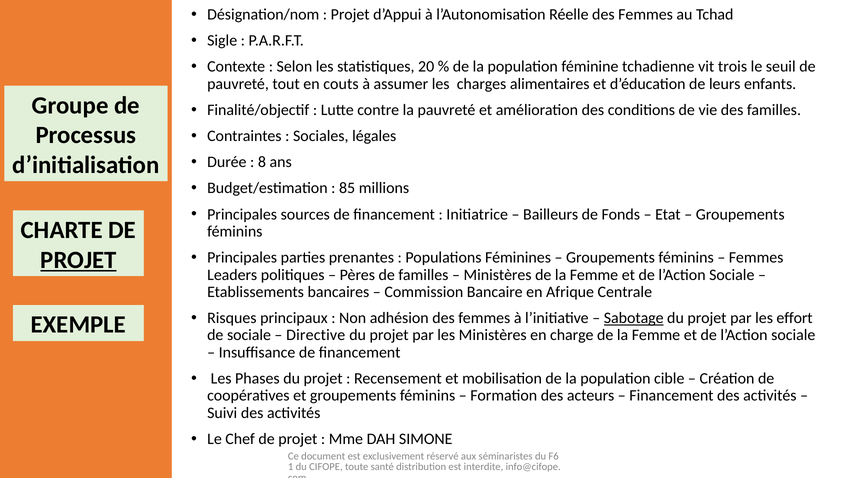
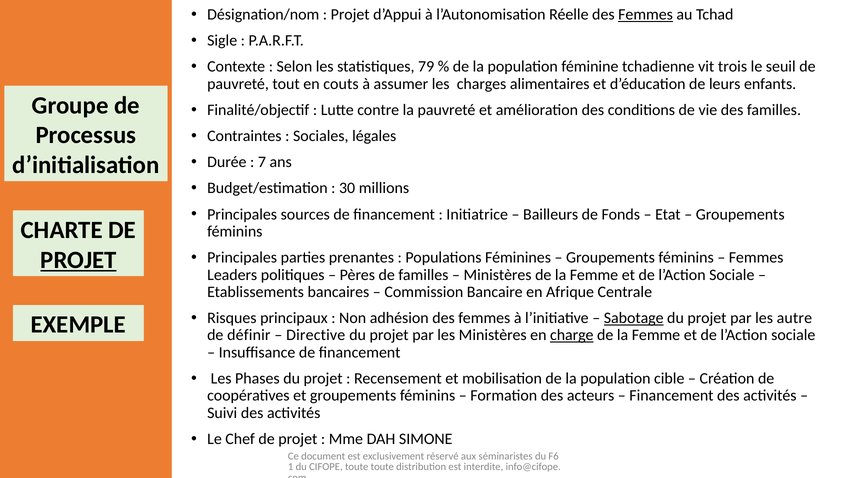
Femmes at (646, 15) underline: none -> present
20: 20 -> 79
8: 8 -> 7
85: 85 -> 30
effort: effort -> autre
de sociale: sociale -> définir
charge underline: none -> present
toute santé: santé -> toute
